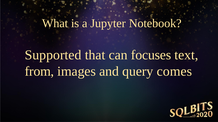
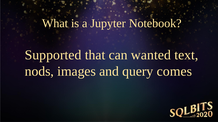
focuses: focuses -> wanted
from: from -> nods
